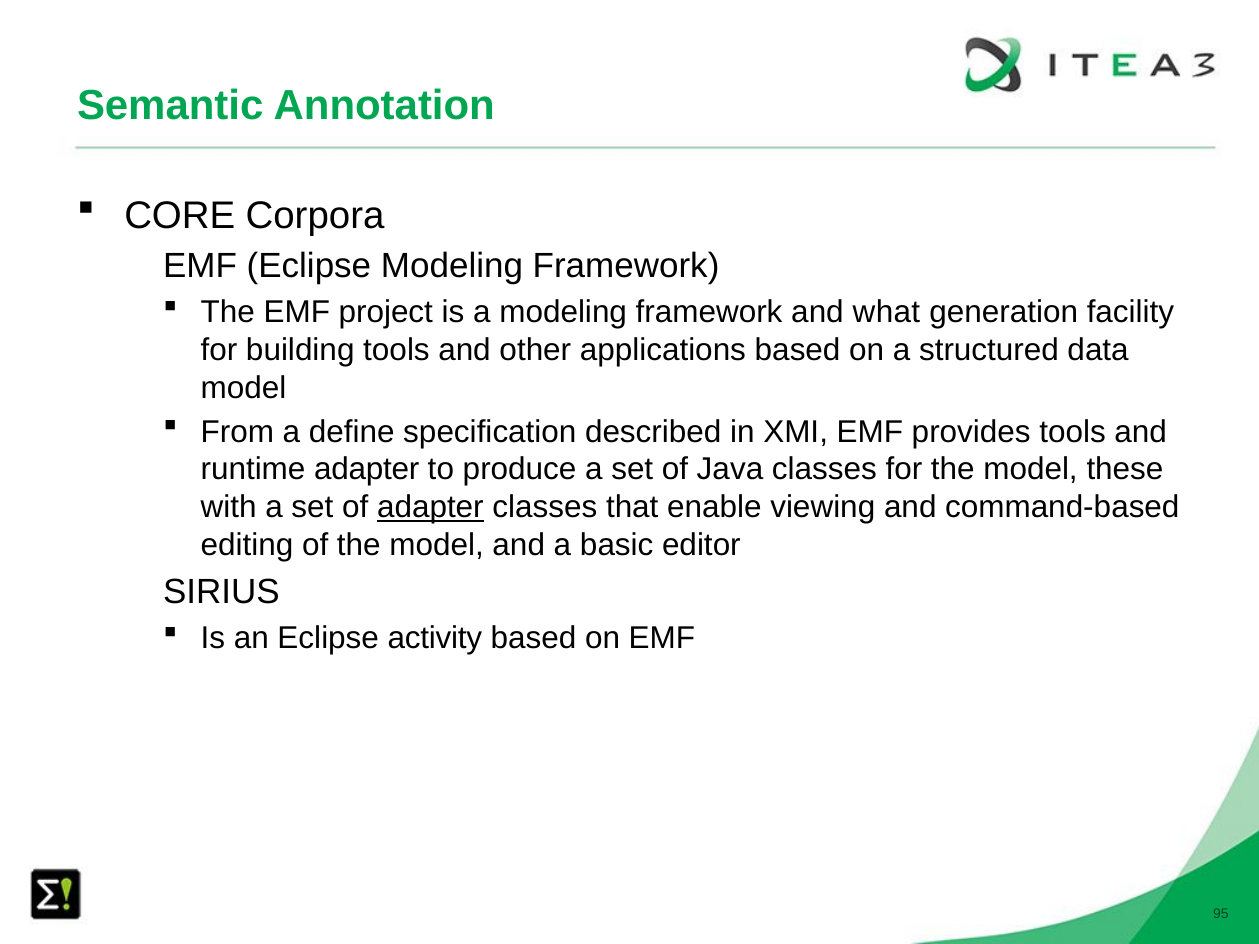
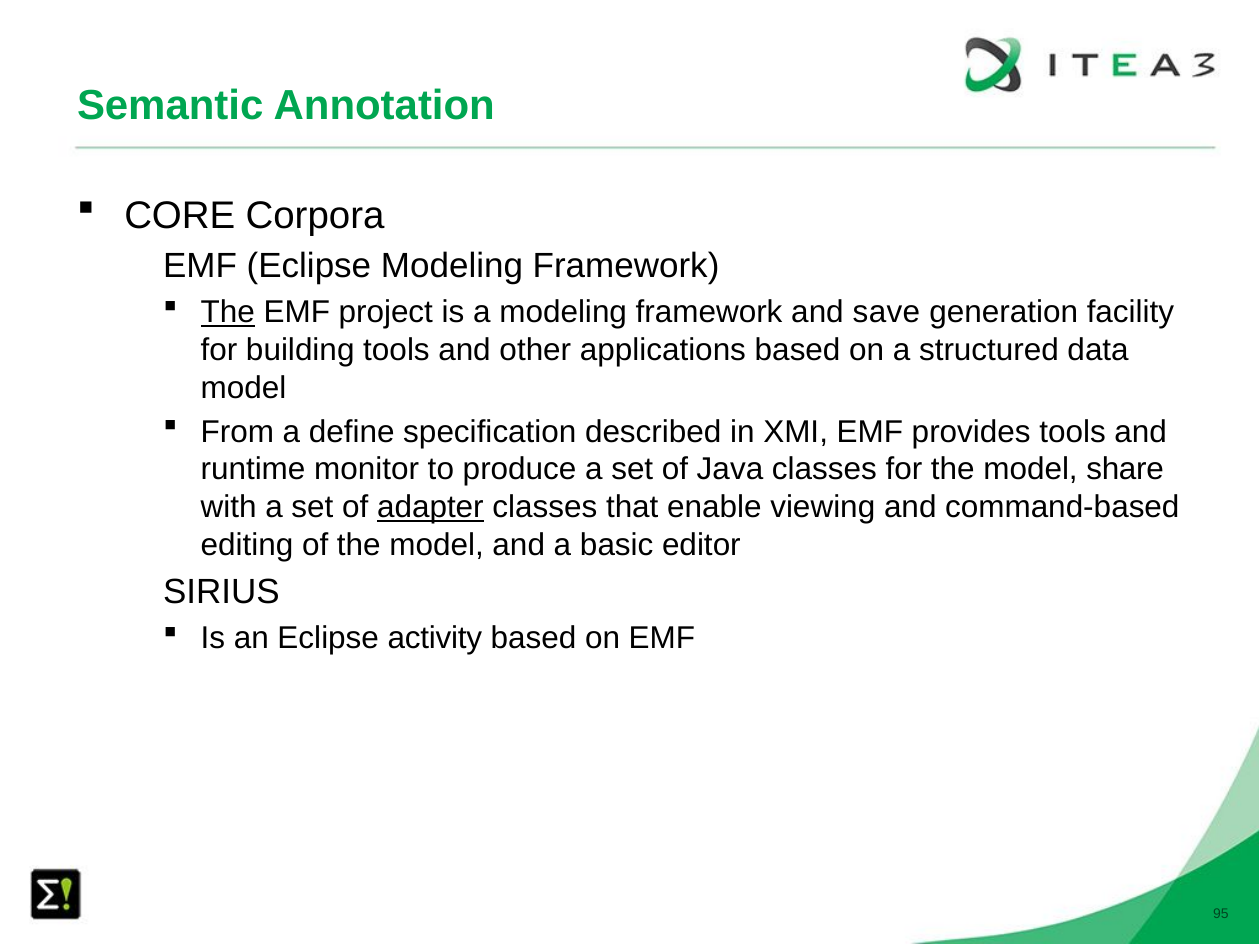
The at (228, 312) underline: none -> present
what: what -> save
runtime adapter: adapter -> monitor
these: these -> share
